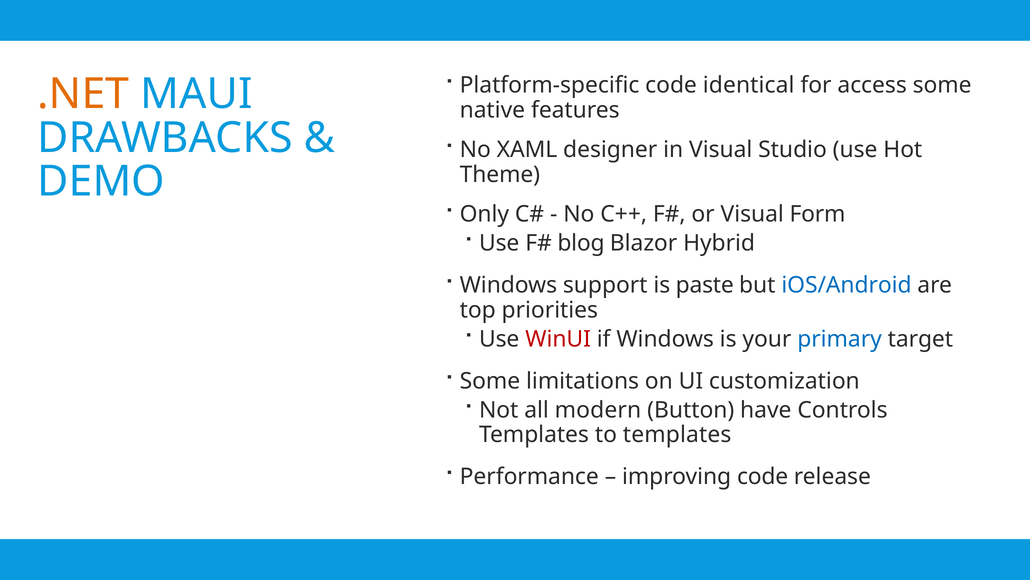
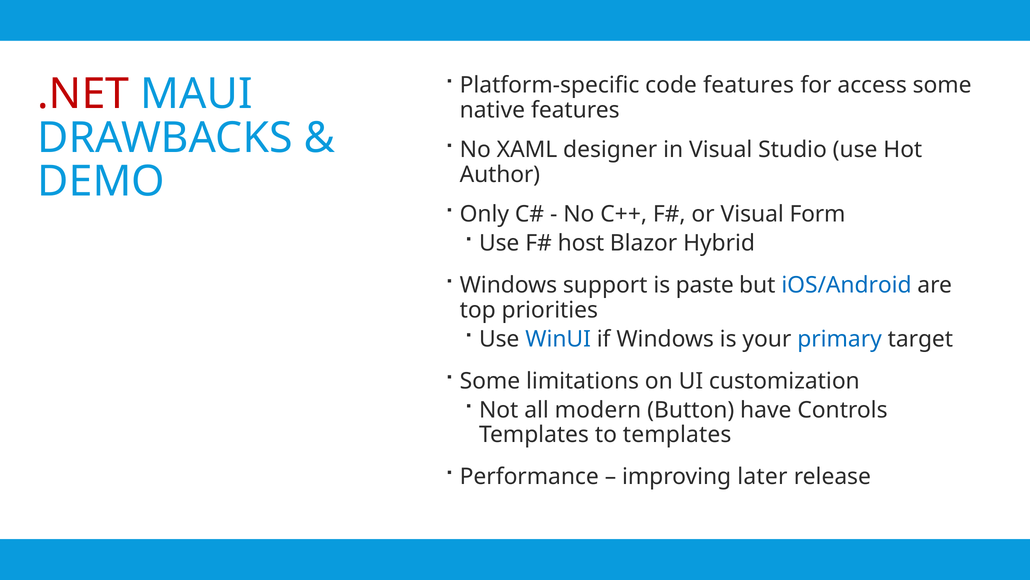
code identical: identical -> features
.NET colour: orange -> red
Theme: Theme -> Author
blog: blog -> host
WinUI colour: red -> blue
improving code: code -> later
